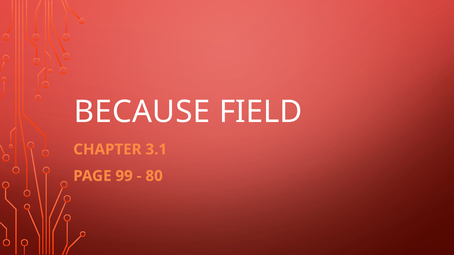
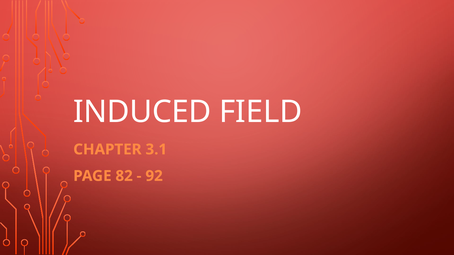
BECAUSE: BECAUSE -> INDUCED
99: 99 -> 82
80: 80 -> 92
